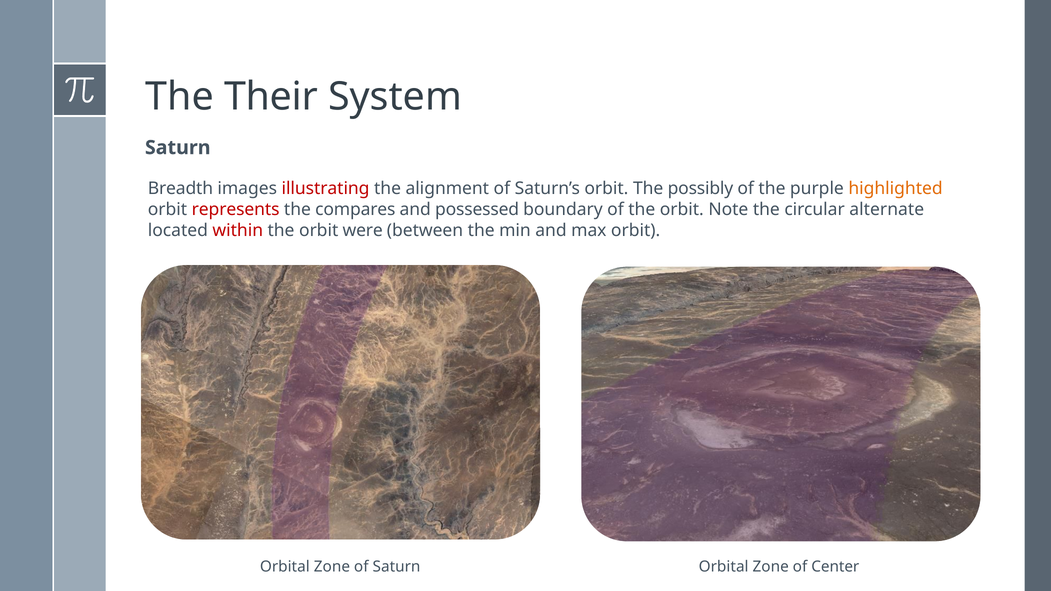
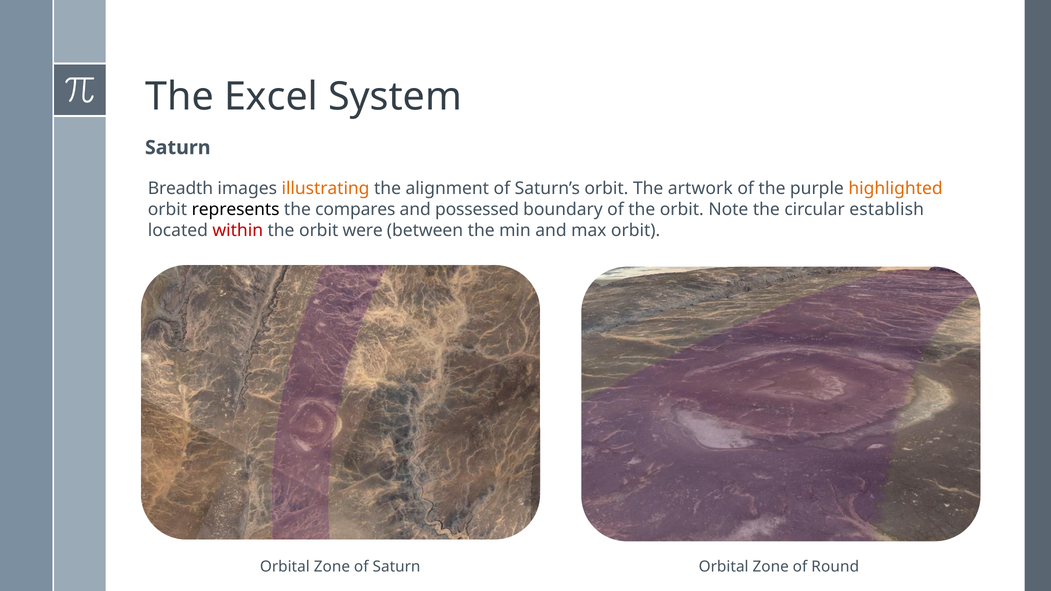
Their: Their -> Excel
illustrating colour: red -> orange
possibly: possibly -> artwork
represents colour: red -> black
alternate: alternate -> establish
Center: Center -> Round
